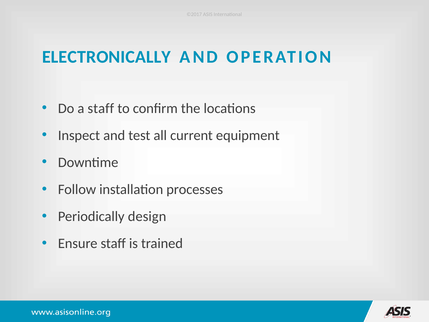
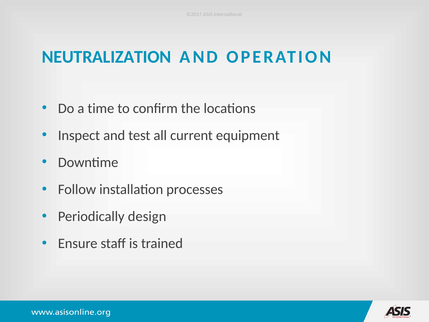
ELECTRONICALLY: ELECTRONICALLY -> NEUTRALIZATION
a staff: staff -> time
